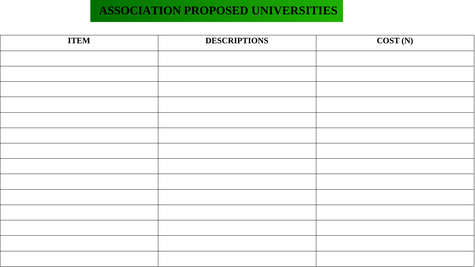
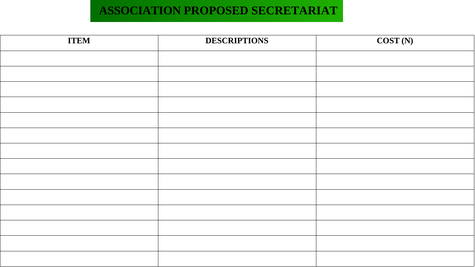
UNIVERSITIES: UNIVERSITIES -> SECRETARIAT
